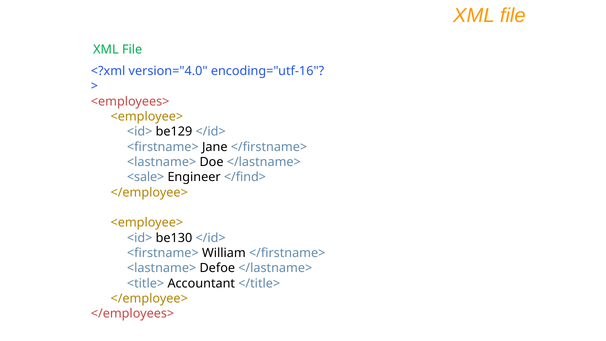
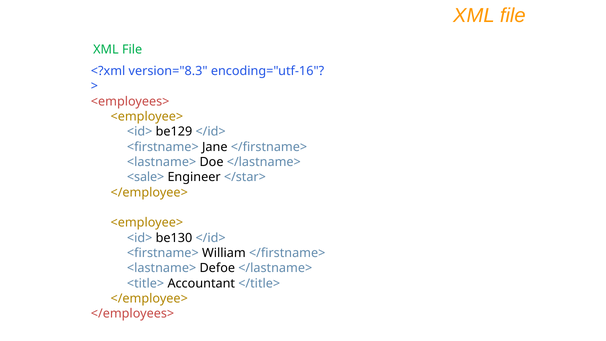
version="4.0: version="4.0 -> version="8.3
</find>: </find> -> </star>
